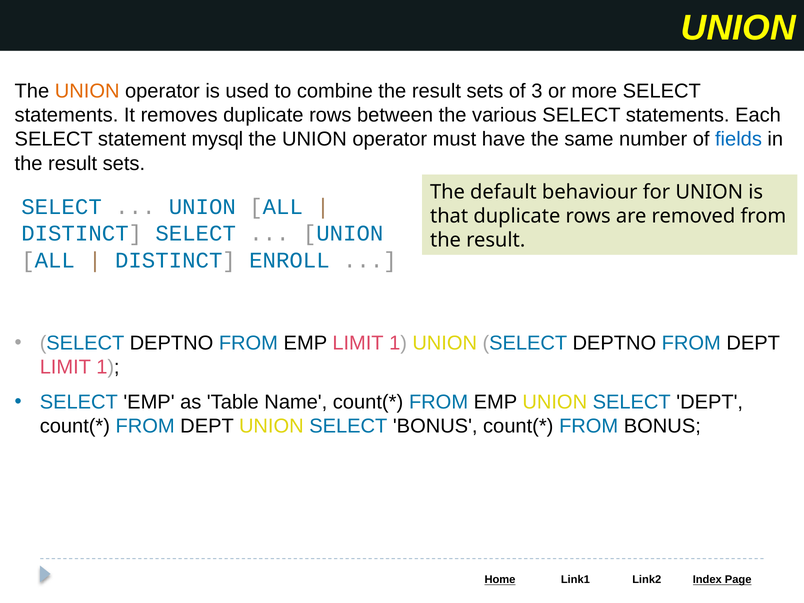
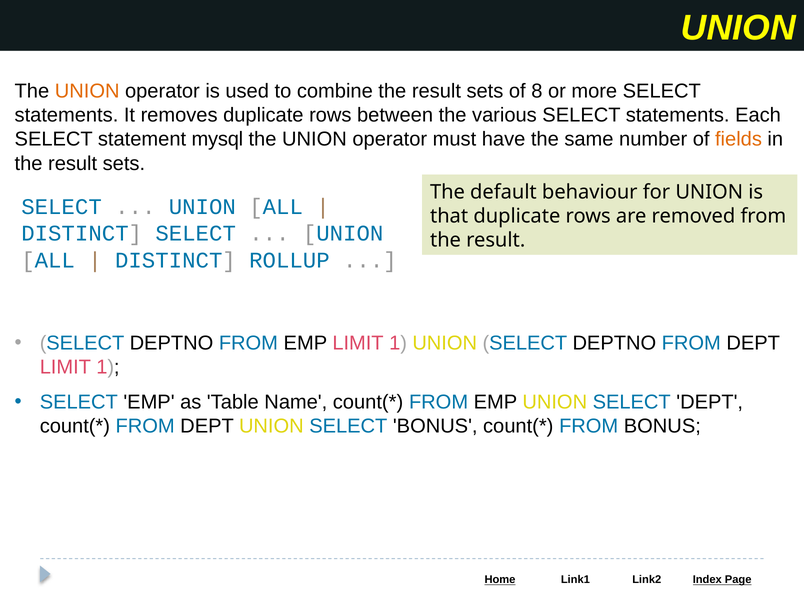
3: 3 -> 8
fields colour: blue -> orange
ENROLL: ENROLL -> ROLLUP
